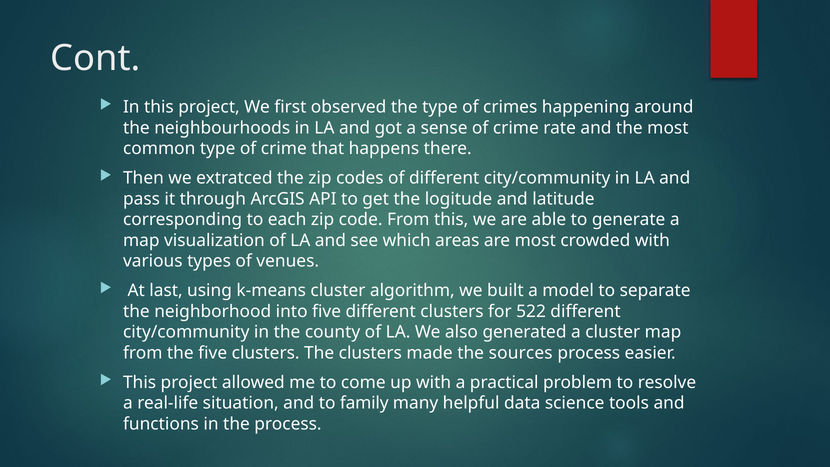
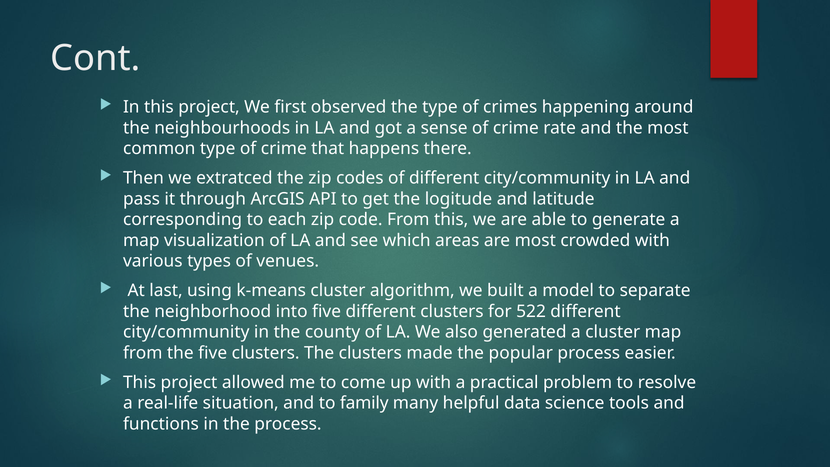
sources: sources -> popular
